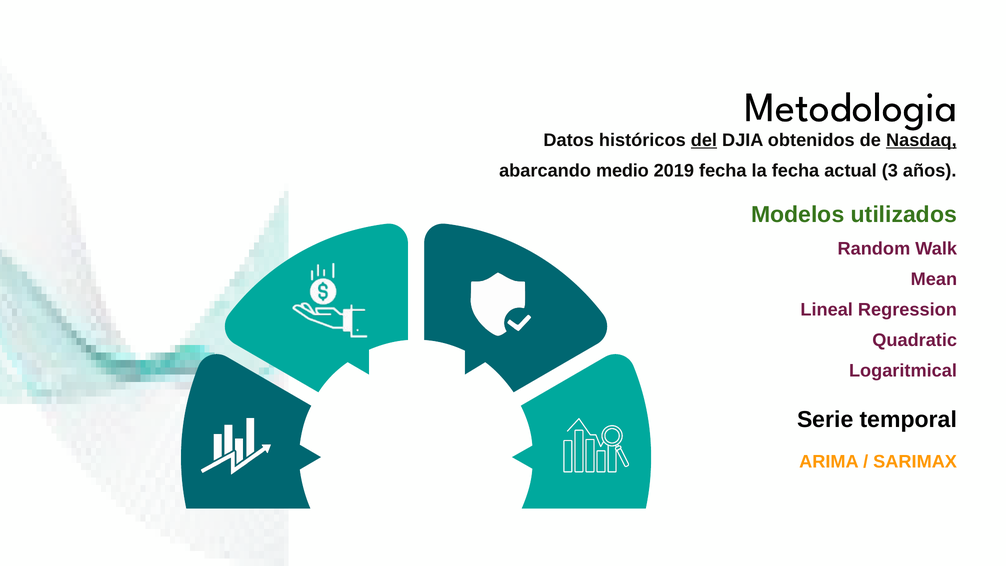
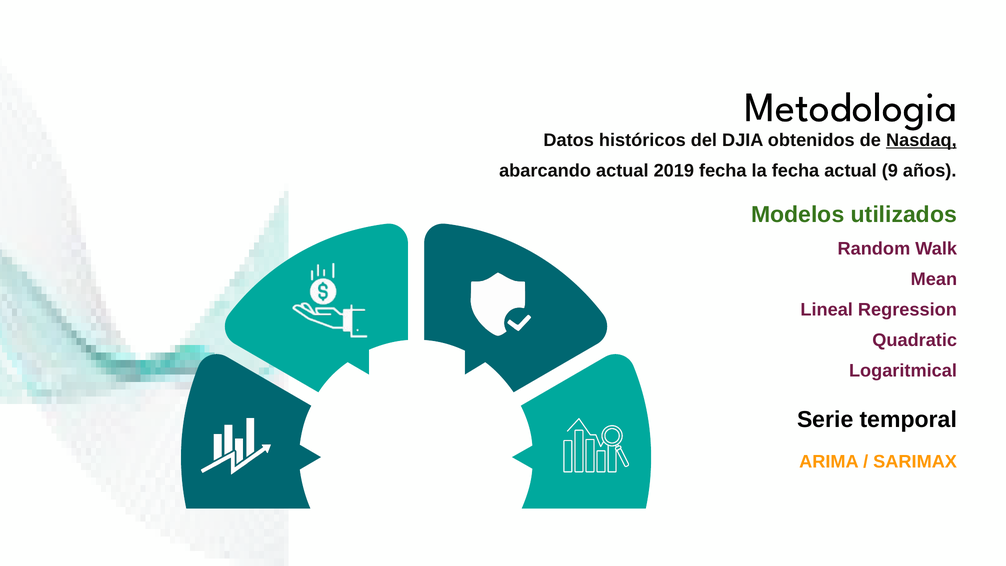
del underline: present -> none
abarcando medio: medio -> actual
3: 3 -> 9
